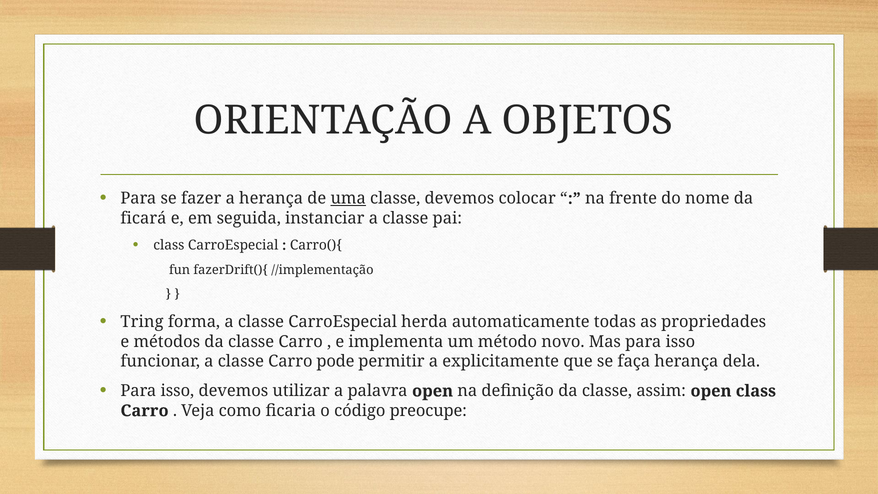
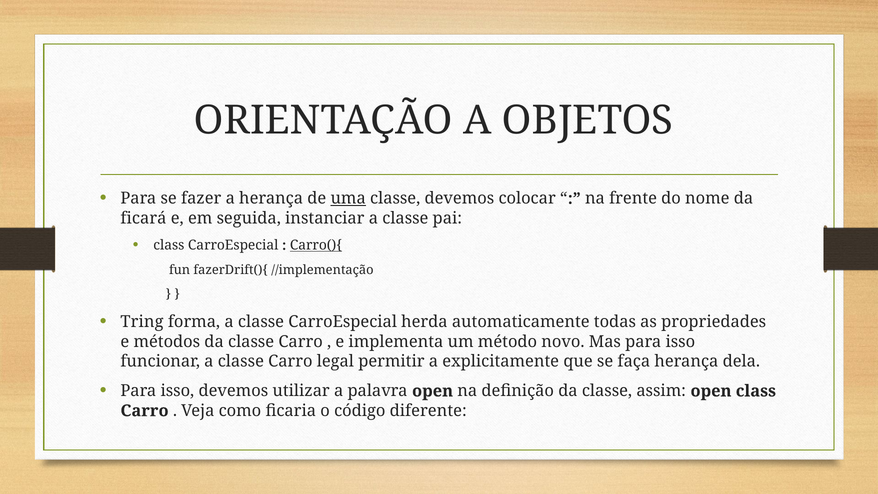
Carro(){ underline: none -> present
pode: pode -> legal
preocupe: preocupe -> diferente
